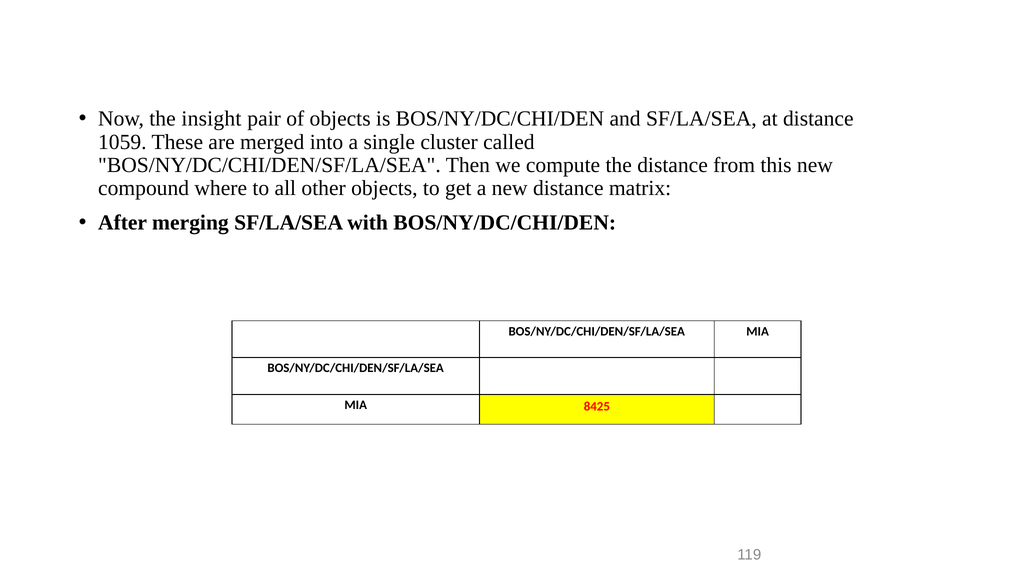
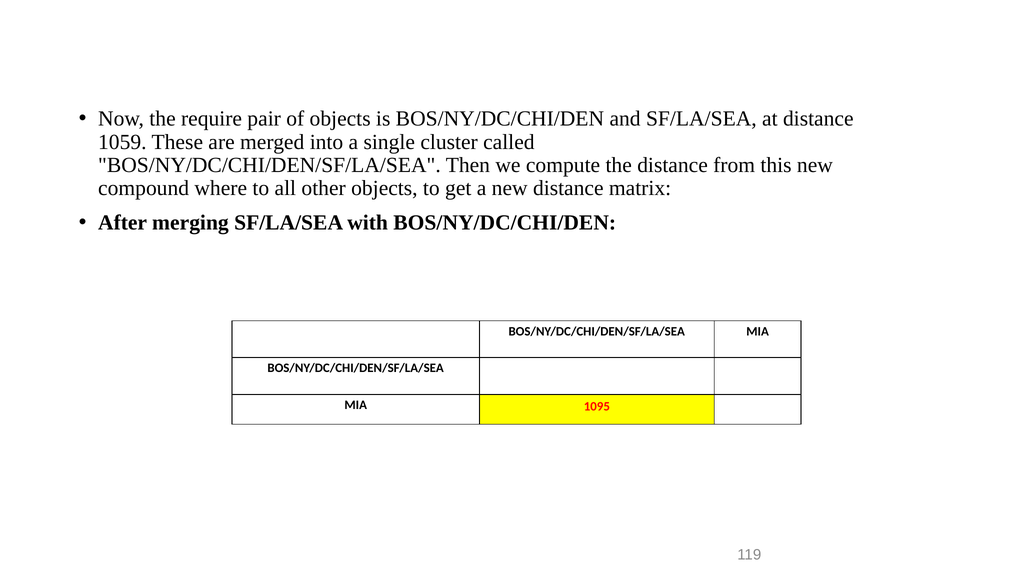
insight: insight -> require
8425: 8425 -> 1095
